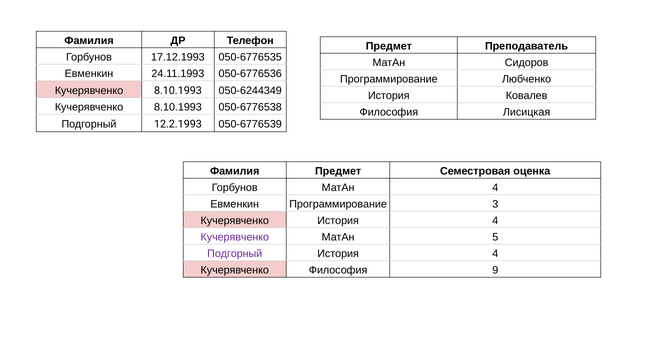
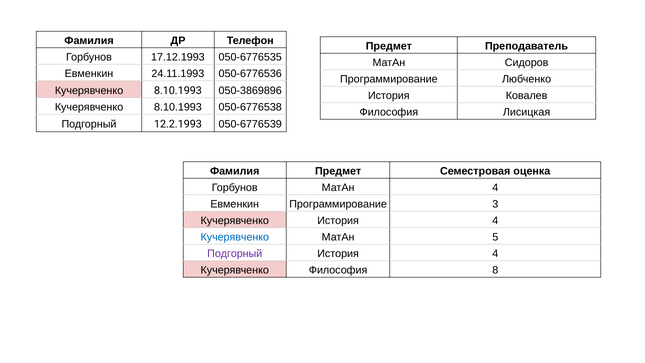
050-6244349: 050-6244349 -> 050-3869896
Кучерявченко at (235, 237) colour: purple -> blue
9: 9 -> 8
